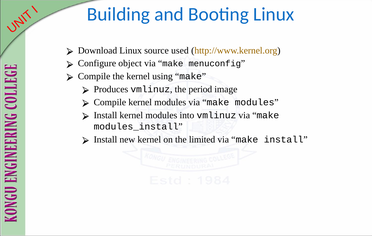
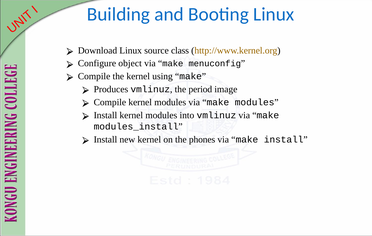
used: used -> class
limited: limited -> phones
